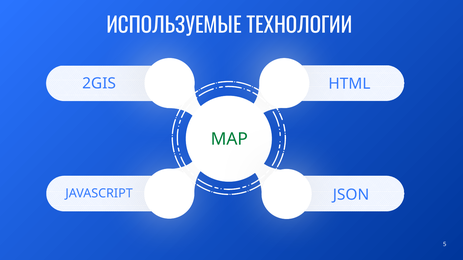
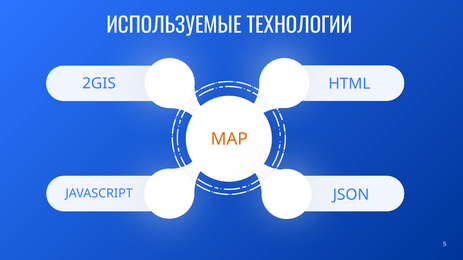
MAP colour: green -> orange
